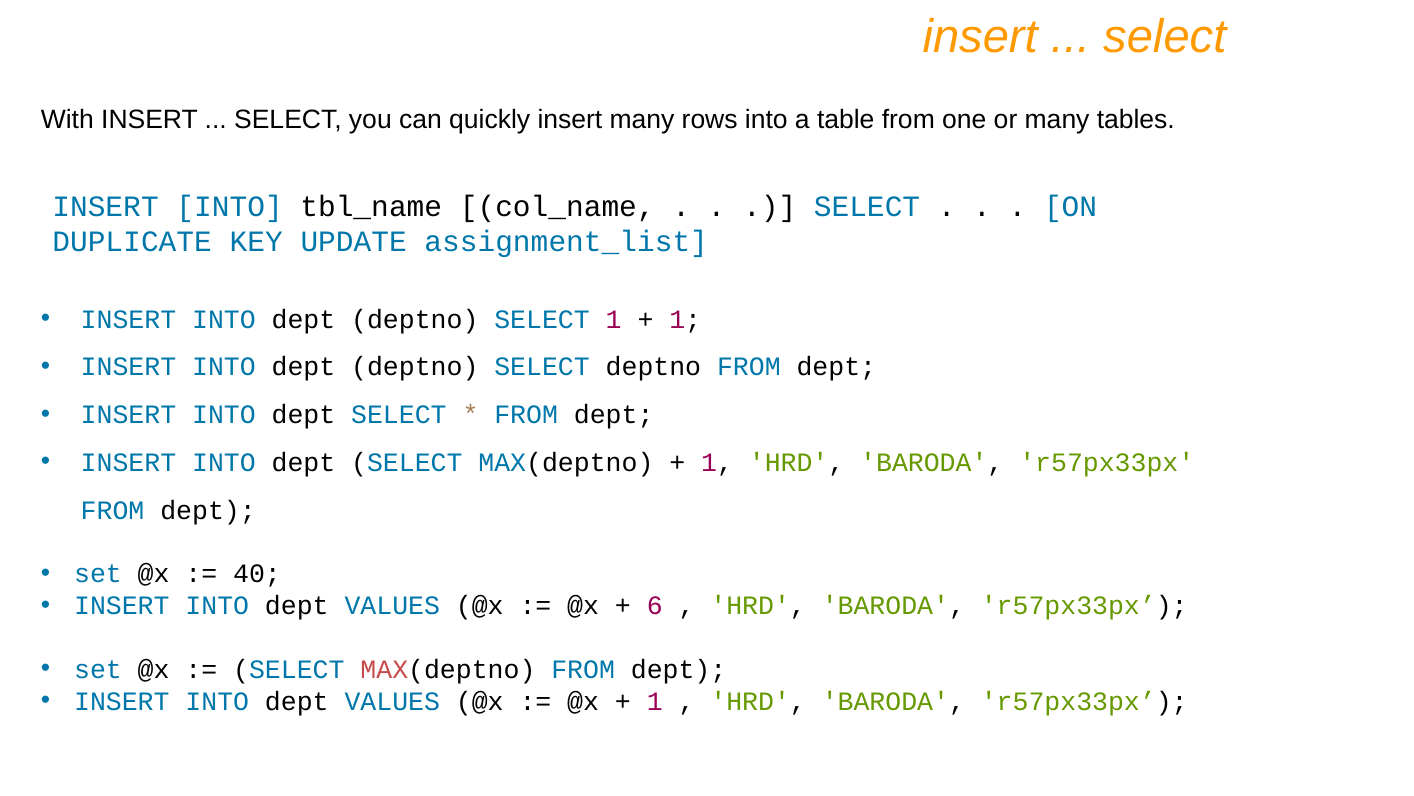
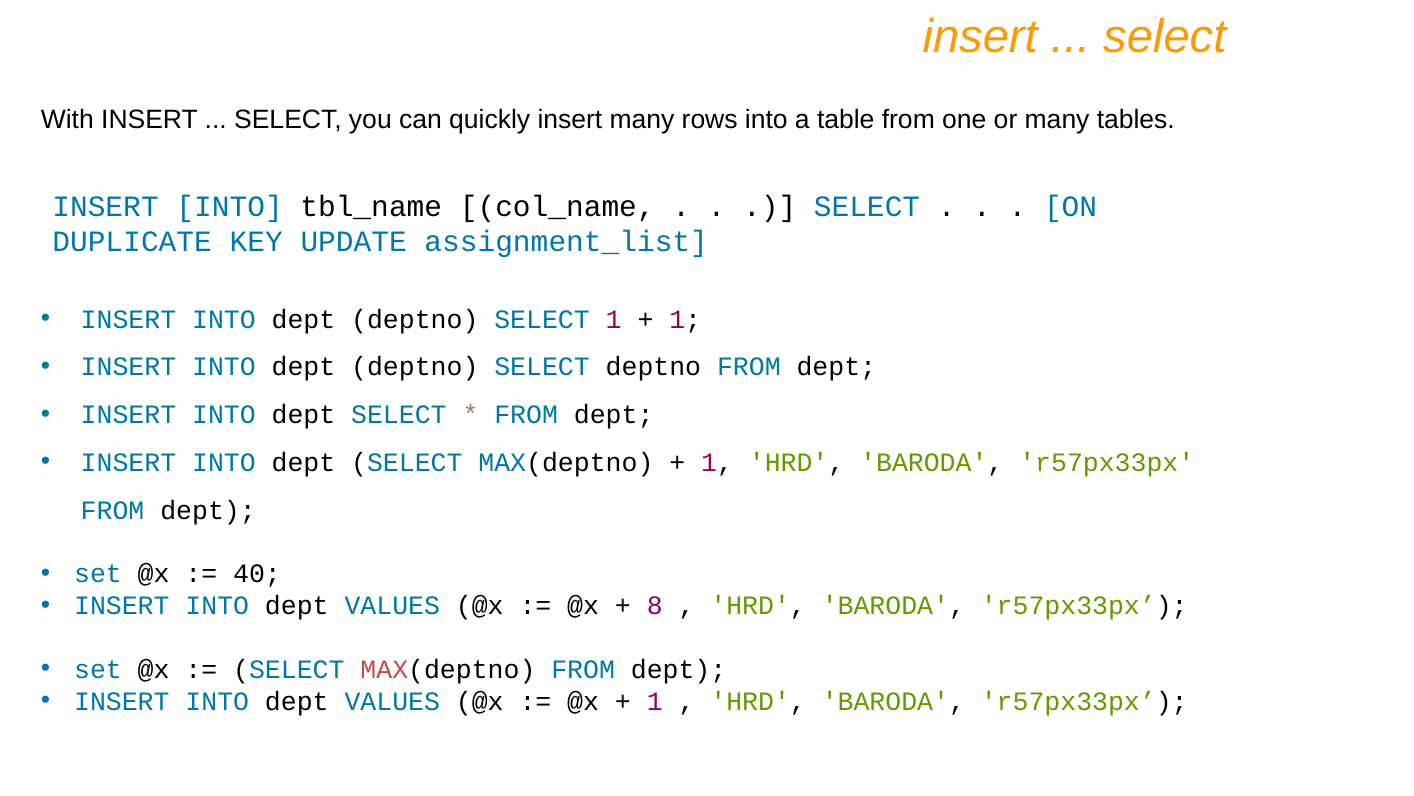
6: 6 -> 8
